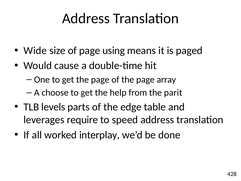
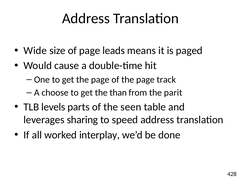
using: using -> leads
array: array -> track
help: help -> than
edge: edge -> seen
require: require -> sharing
